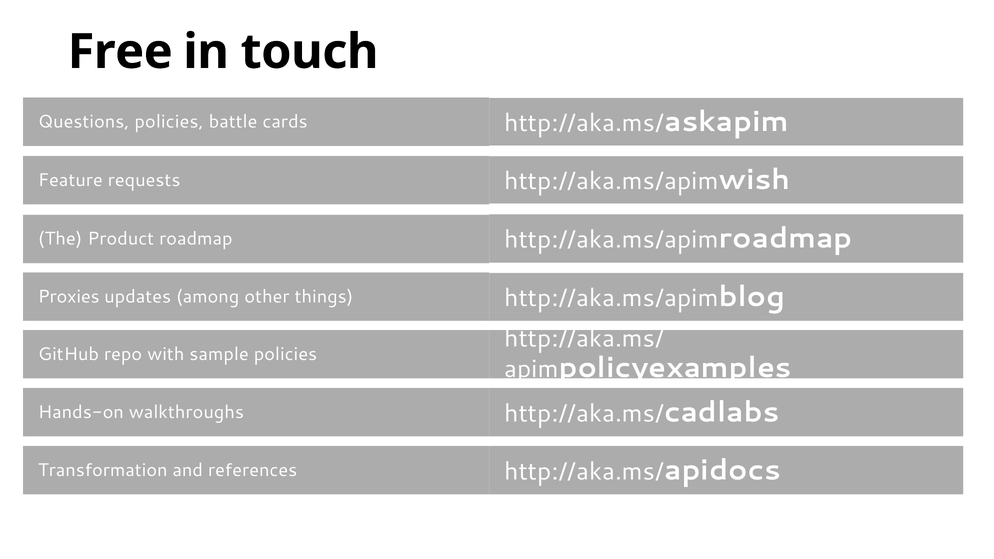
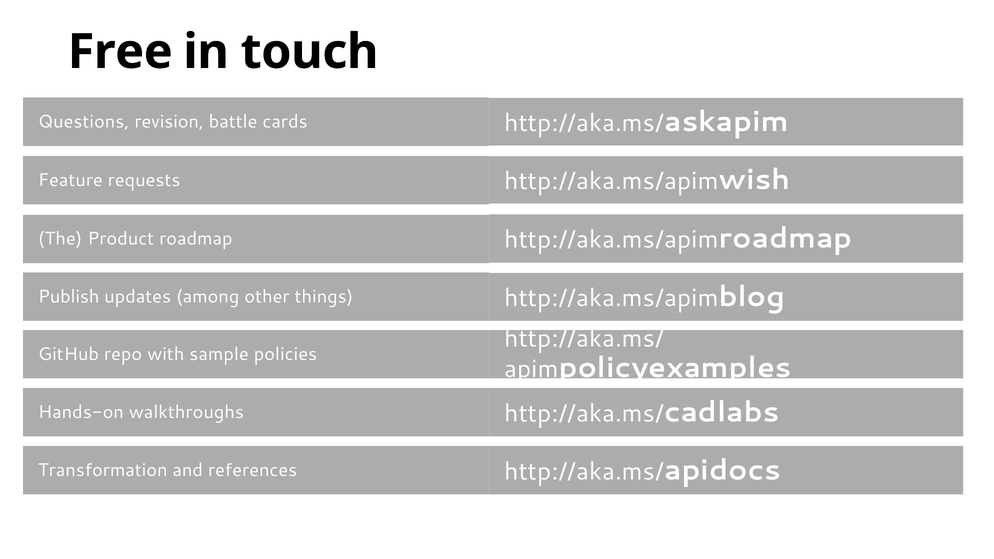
Questions policies: policies -> revision
Proxies: Proxies -> Publish
